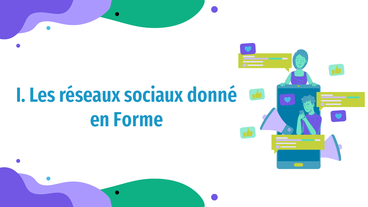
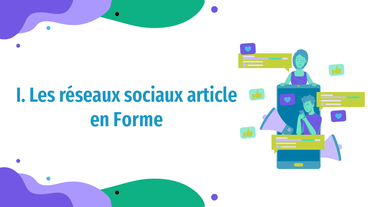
donné: donné -> article
